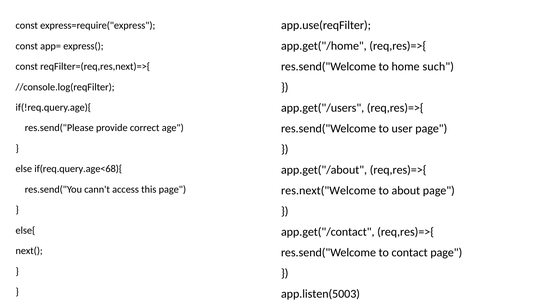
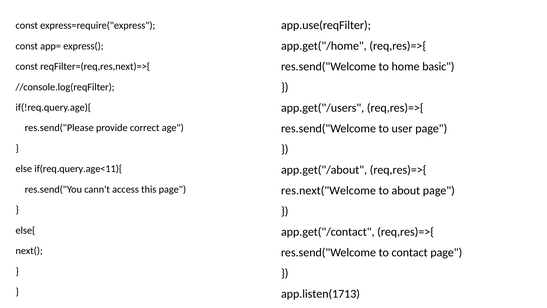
such: such -> basic
if(req.query.age<68){: if(req.query.age<68){ -> if(req.query.age<11){
app.listen(5003: app.listen(5003 -> app.listen(1713
